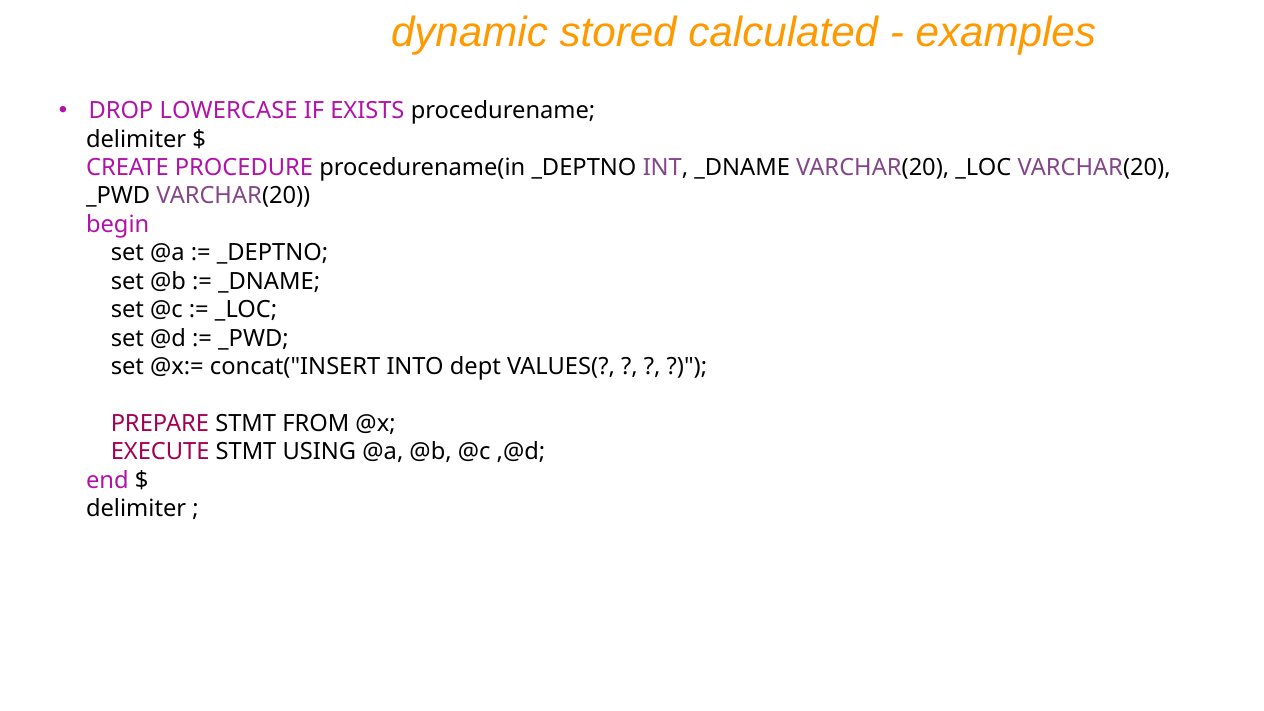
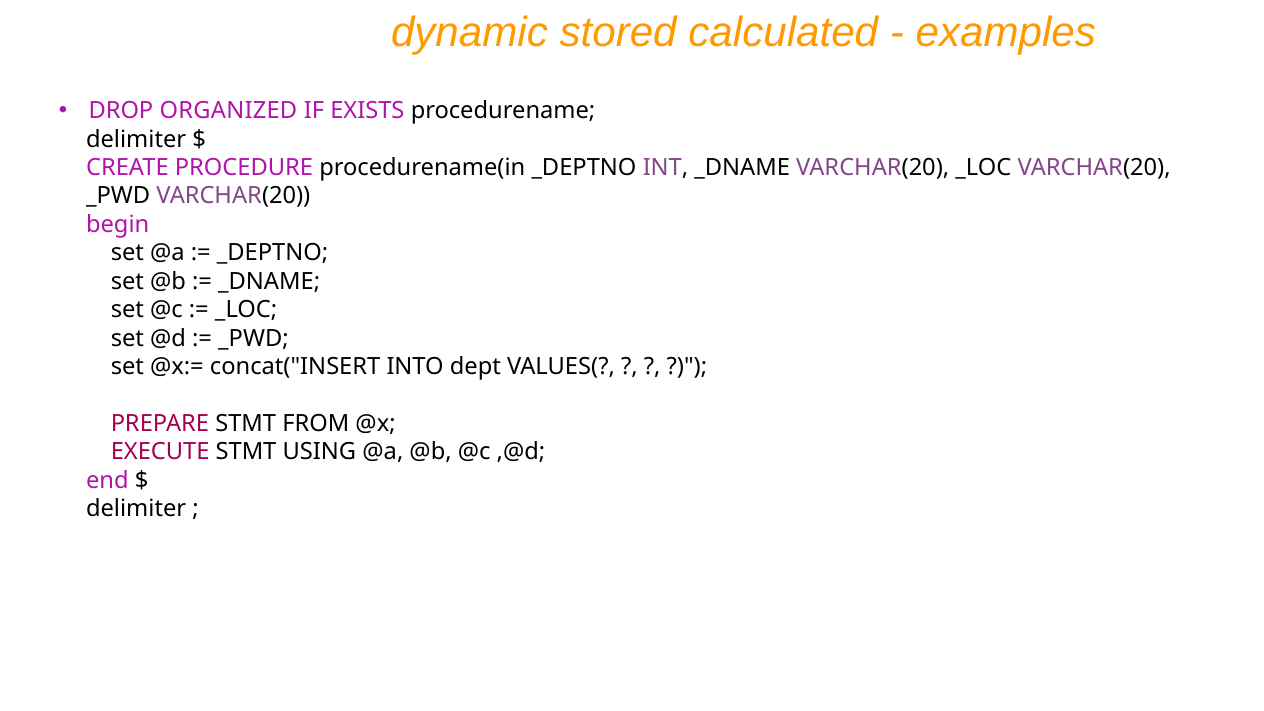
LOWERCASE: LOWERCASE -> ORGANIZED
